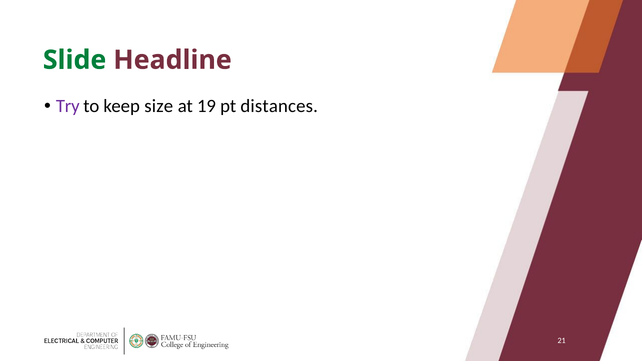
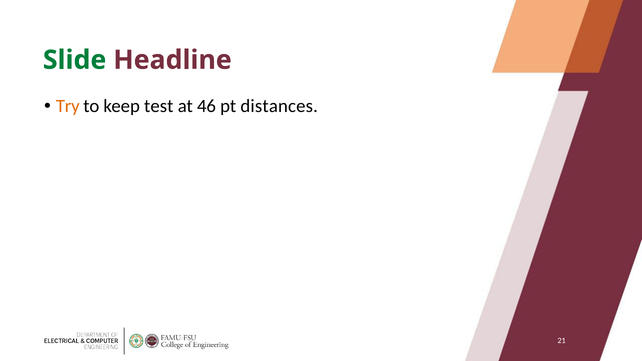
Try colour: purple -> orange
size: size -> test
19: 19 -> 46
